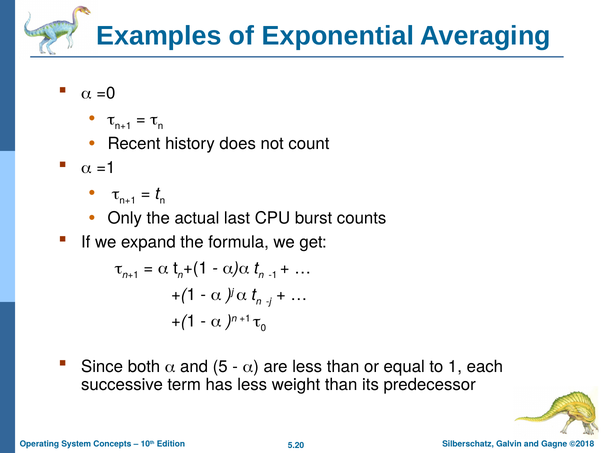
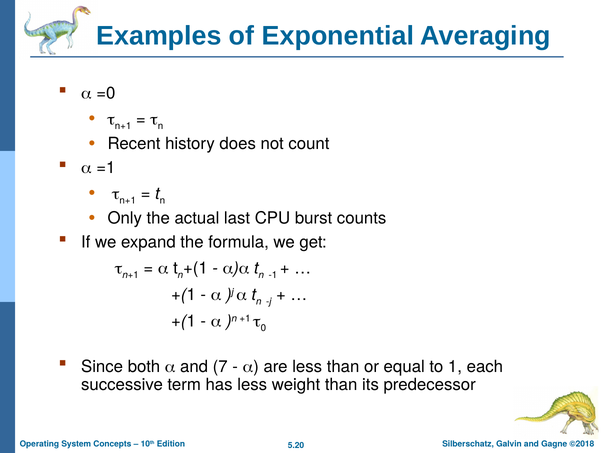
5: 5 -> 7
